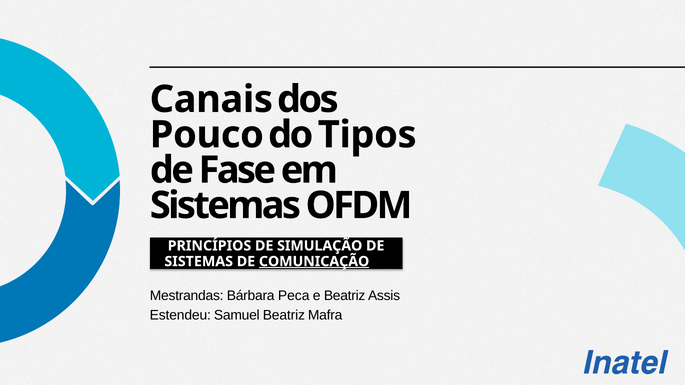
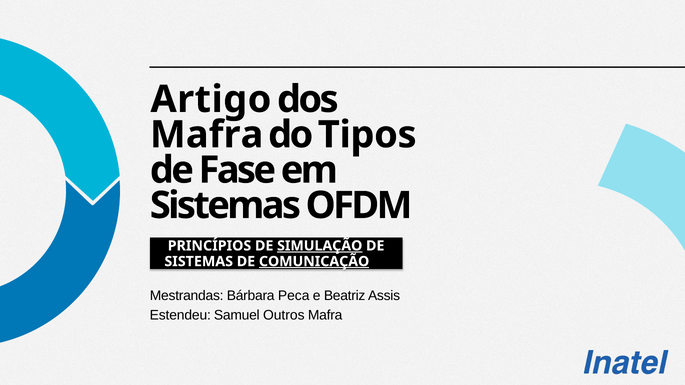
Canais: Canais -> Artigo
Pouco at (207, 135): Pouco -> Mafra
SIMULAÇÃO underline: none -> present
Samuel Beatriz: Beatriz -> Outros
